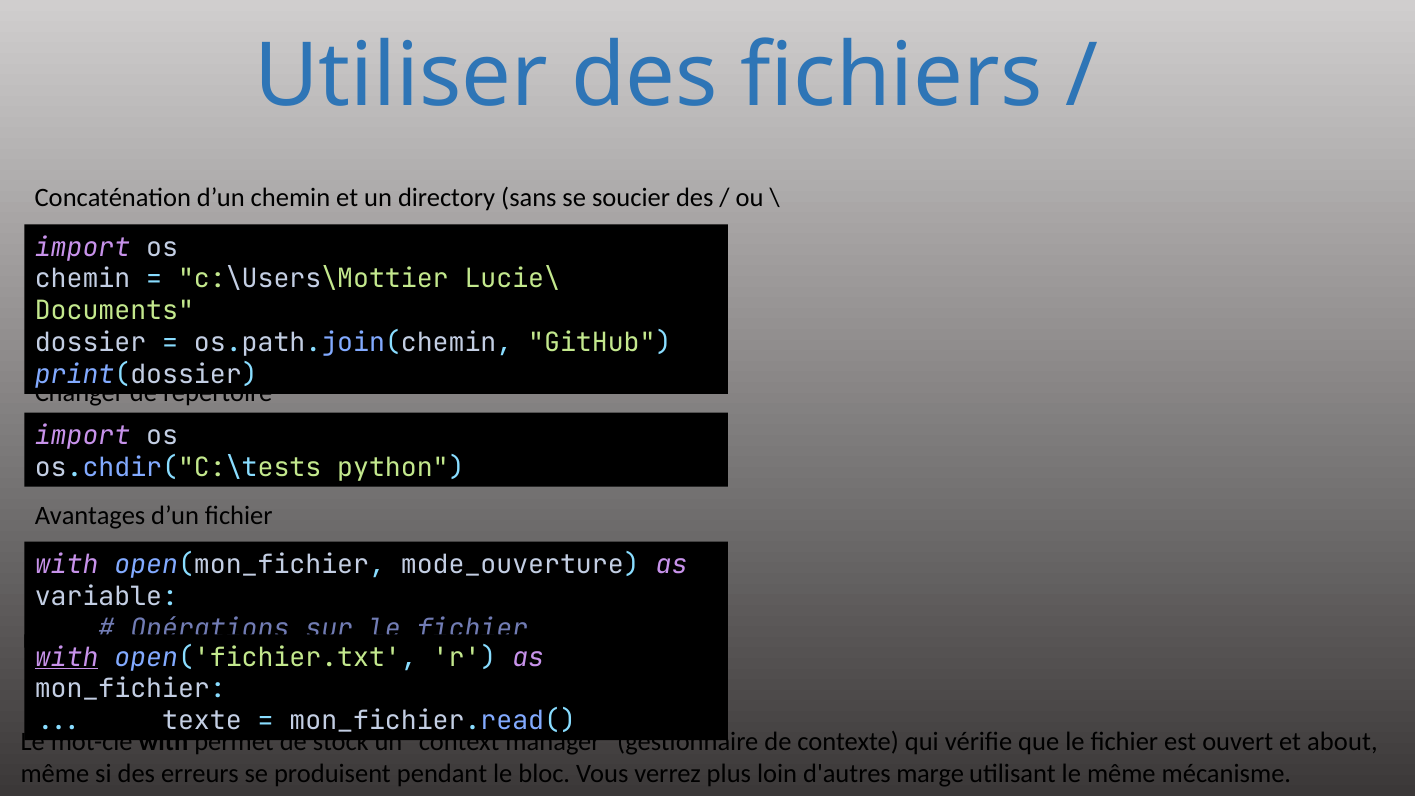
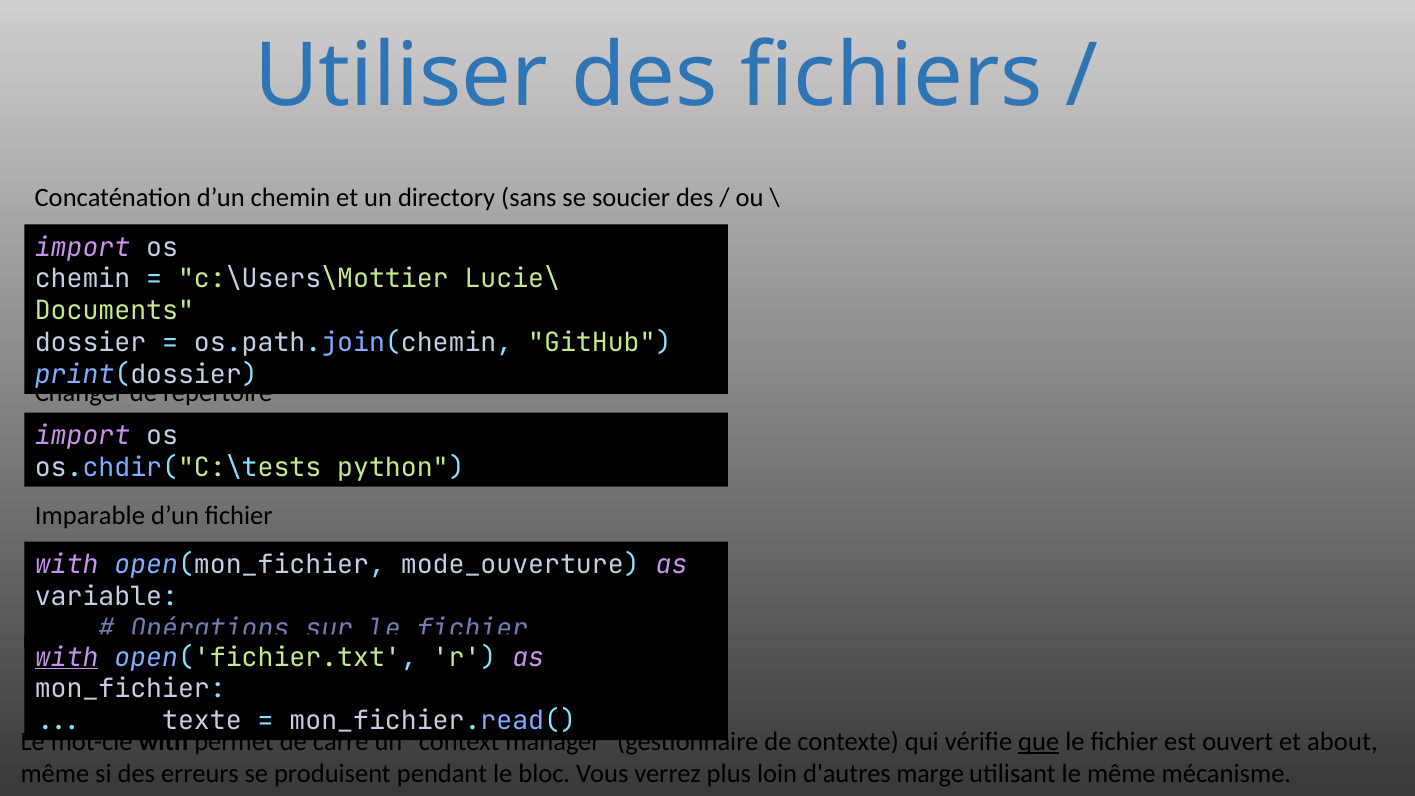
Avantages: Avantages -> Imparable
stock: stock -> carré
que underline: none -> present
